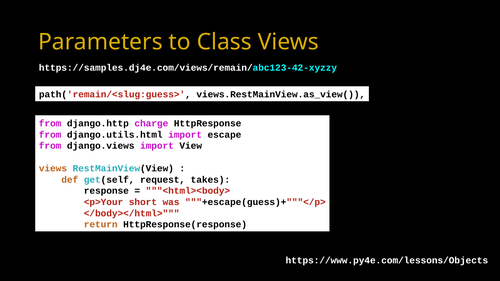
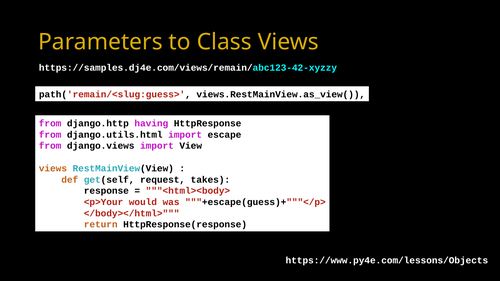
charge: charge -> having
short: short -> would
